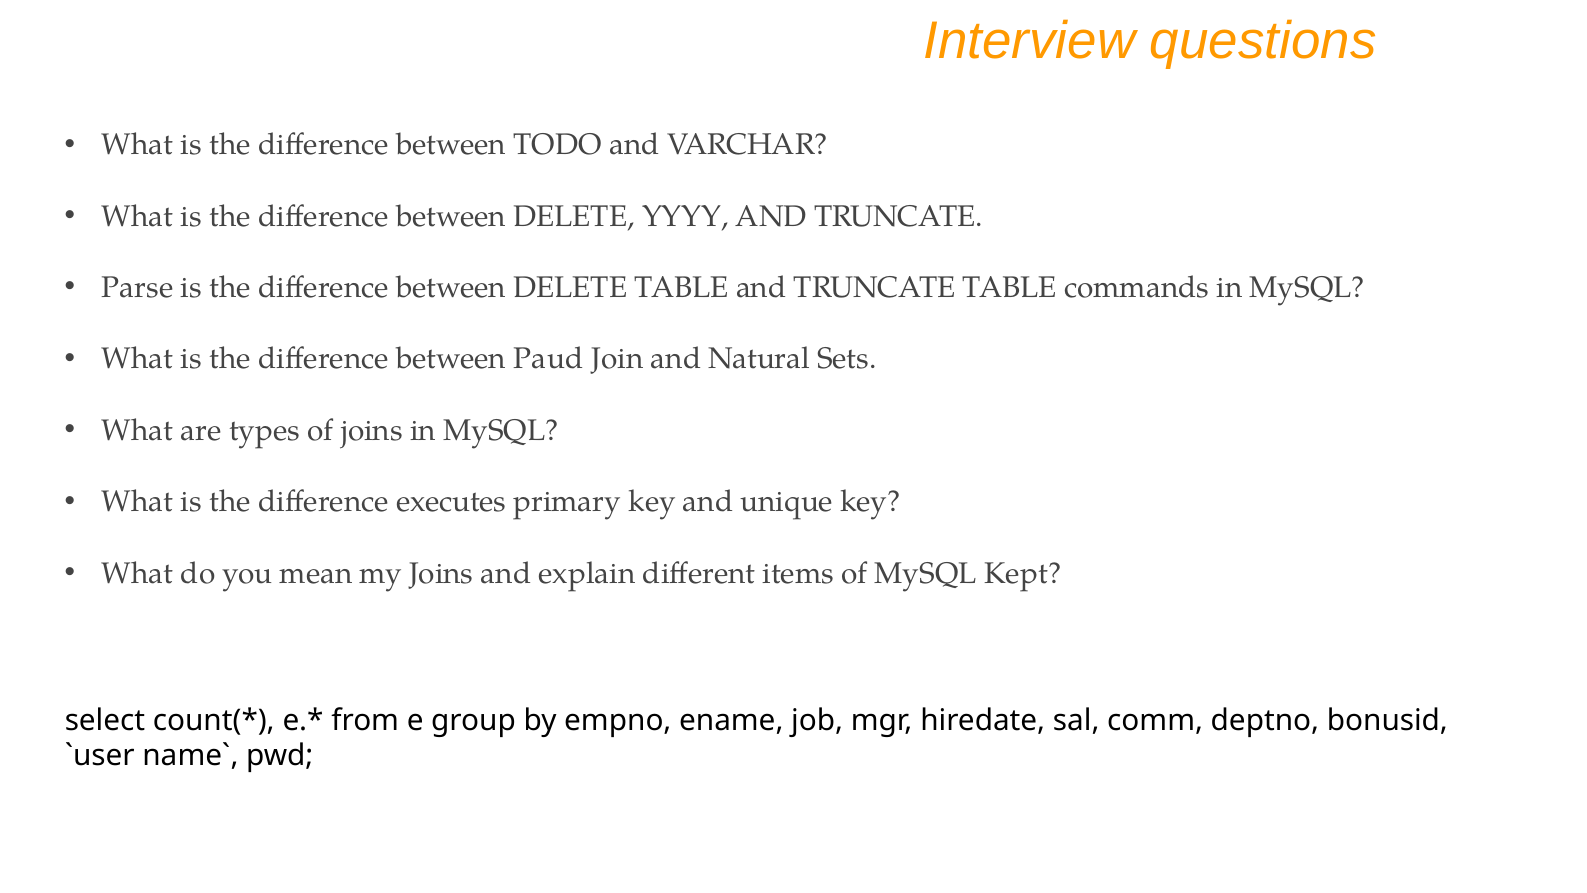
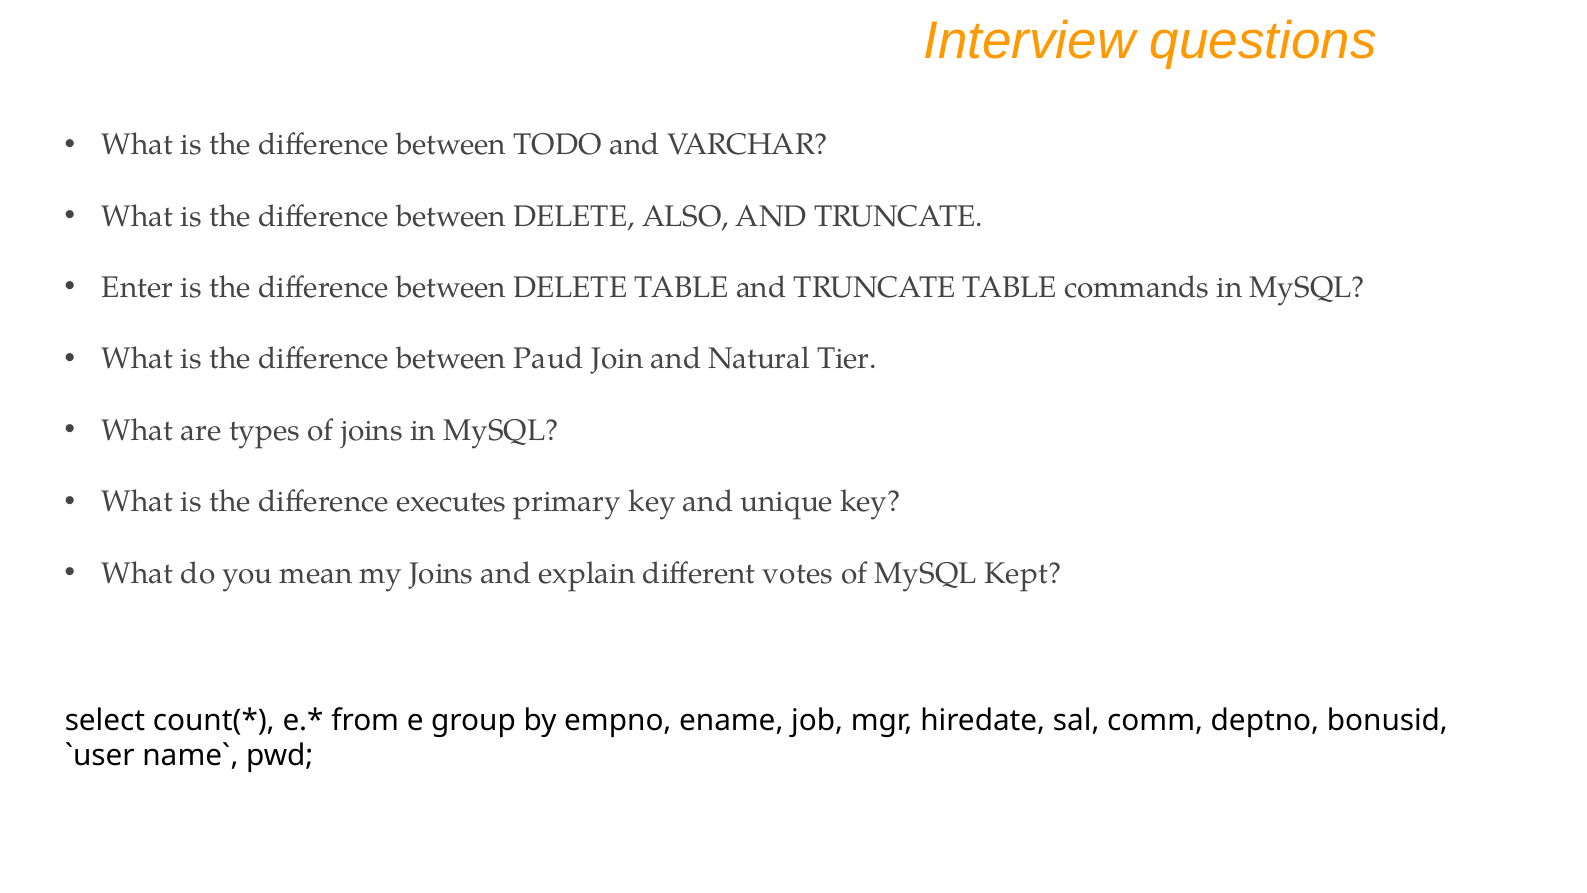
YYYY: YYYY -> ALSO
Parse: Parse -> Enter
Sets: Sets -> Tier
items: items -> votes
